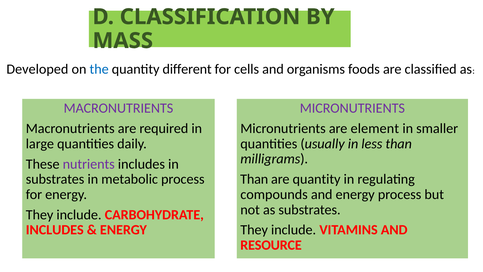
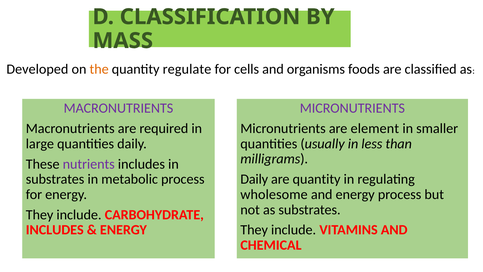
the colour: blue -> orange
different: different -> regulate
Than at (254, 179): Than -> Daily
compounds: compounds -> wholesome
RESOURCE: RESOURCE -> CHEMICAL
